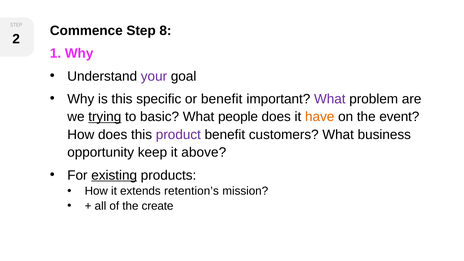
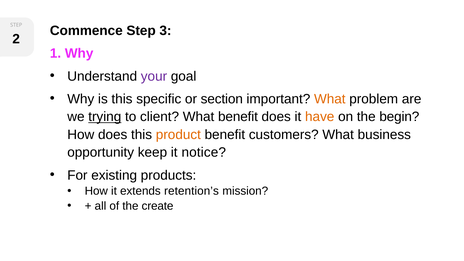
8: 8 -> 3
or benefit: benefit -> section
What at (330, 99) colour: purple -> orange
basic: basic -> client
What people: people -> benefit
event: event -> begin
product colour: purple -> orange
above: above -> notice
existing underline: present -> none
